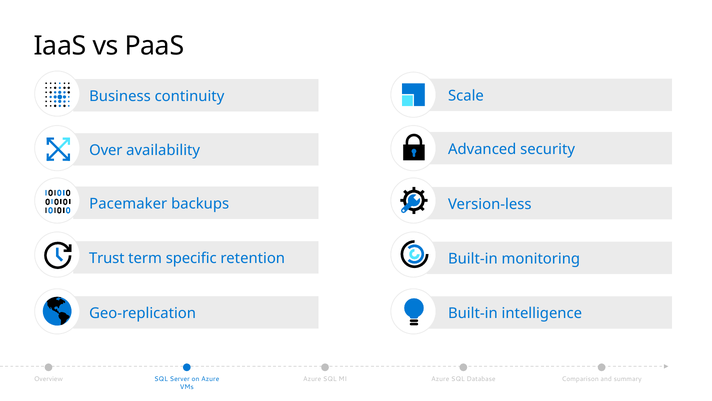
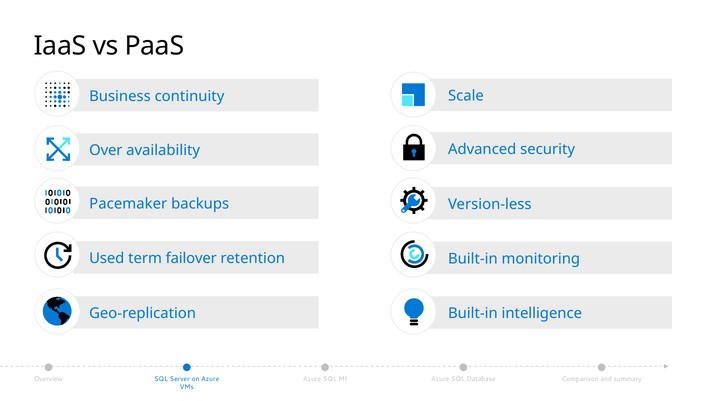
Trust: Trust -> Used
specific: specific -> failover
